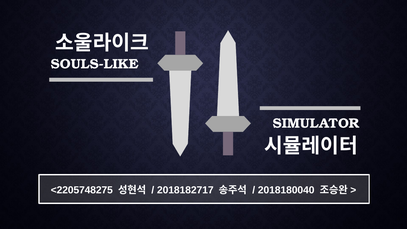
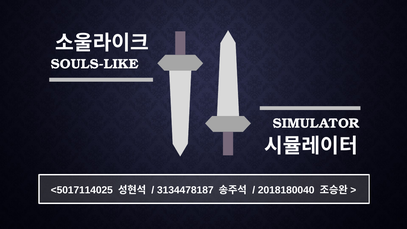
<2205748275: <2205748275 -> <5017114025
2018182717: 2018182717 -> 3134478187
